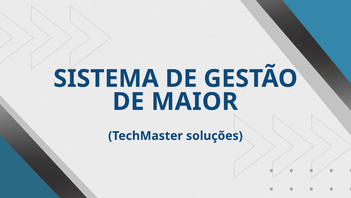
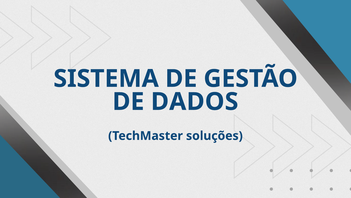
MAIOR: MAIOR -> DADOS
